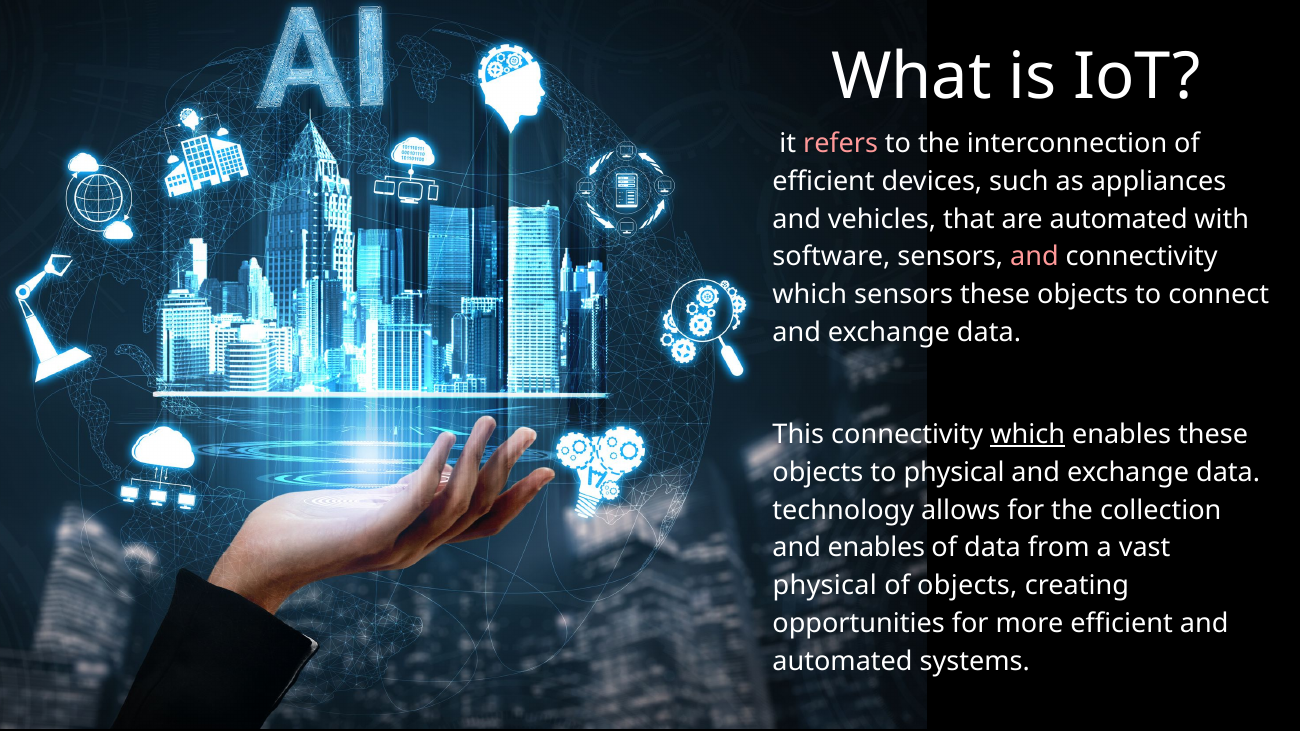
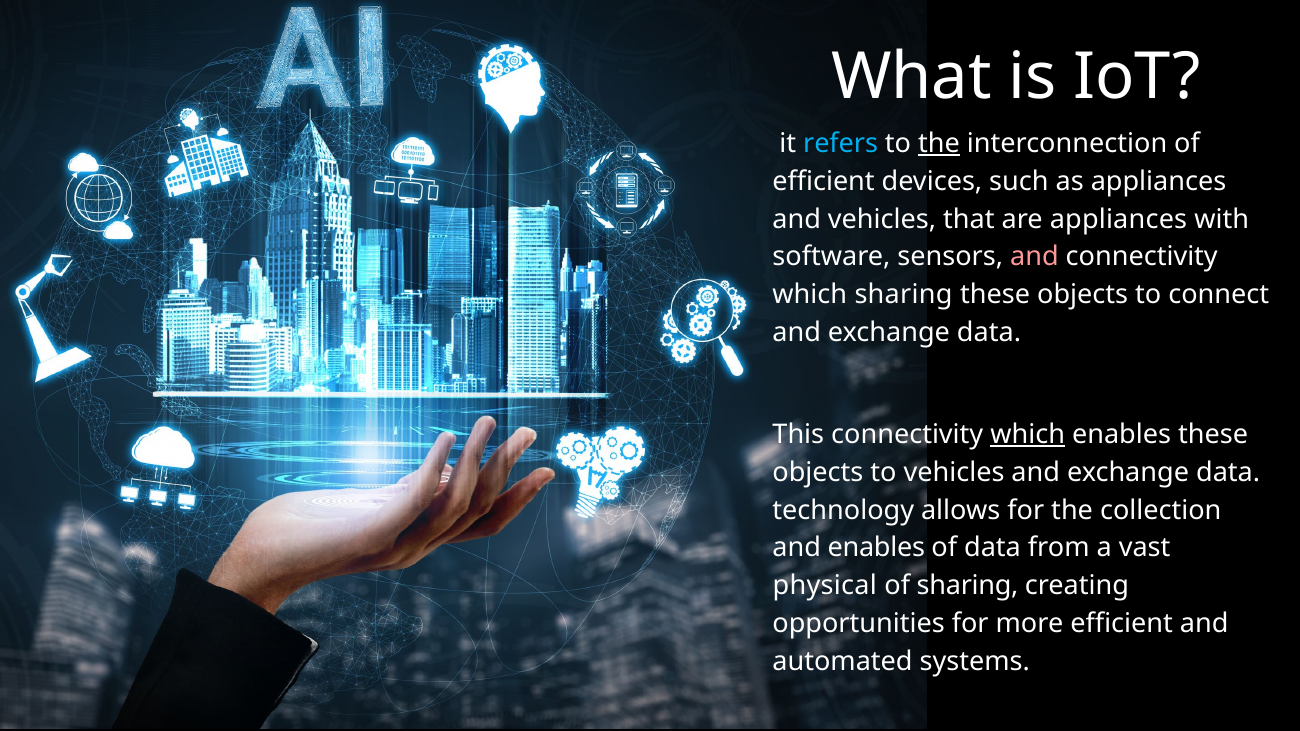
refers colour: pink -> light blue
the at (939, 143) underline: none -> present
are automated: automated -> appliances
which sensors: sensors -> sharing
to physical: physical -> vehicles
of objects: objects -> sharing
